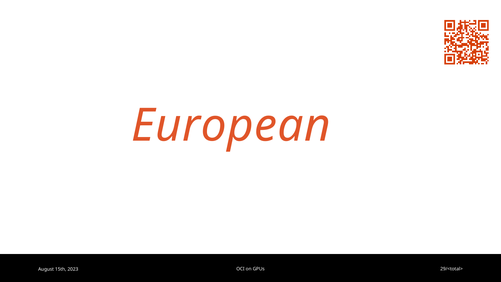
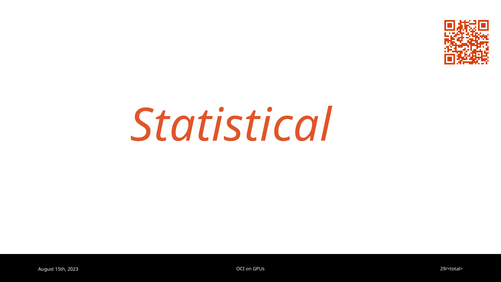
European: European -> Statistical
